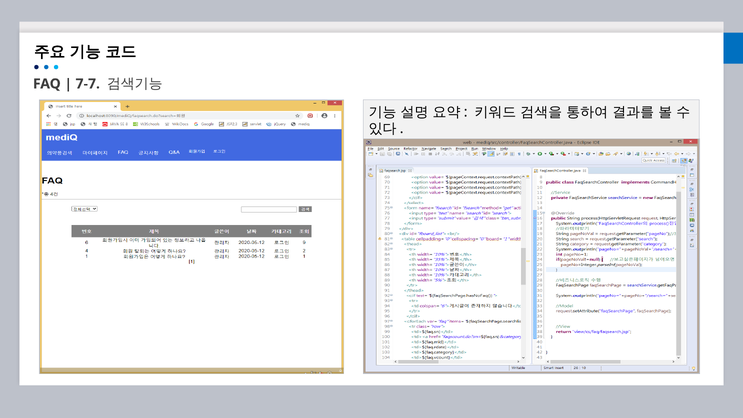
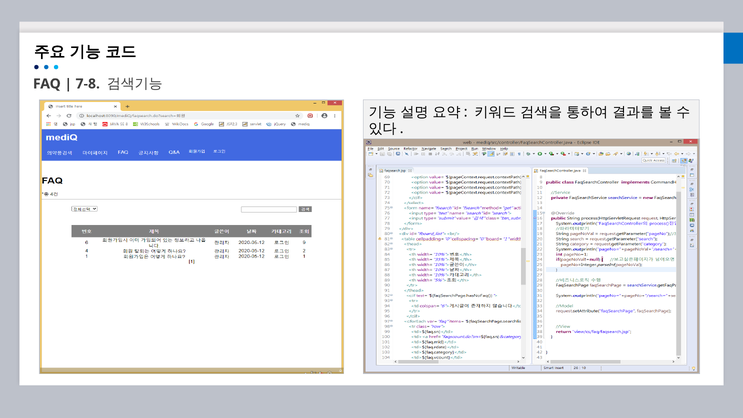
7-7: 7-7 -> 7-8
